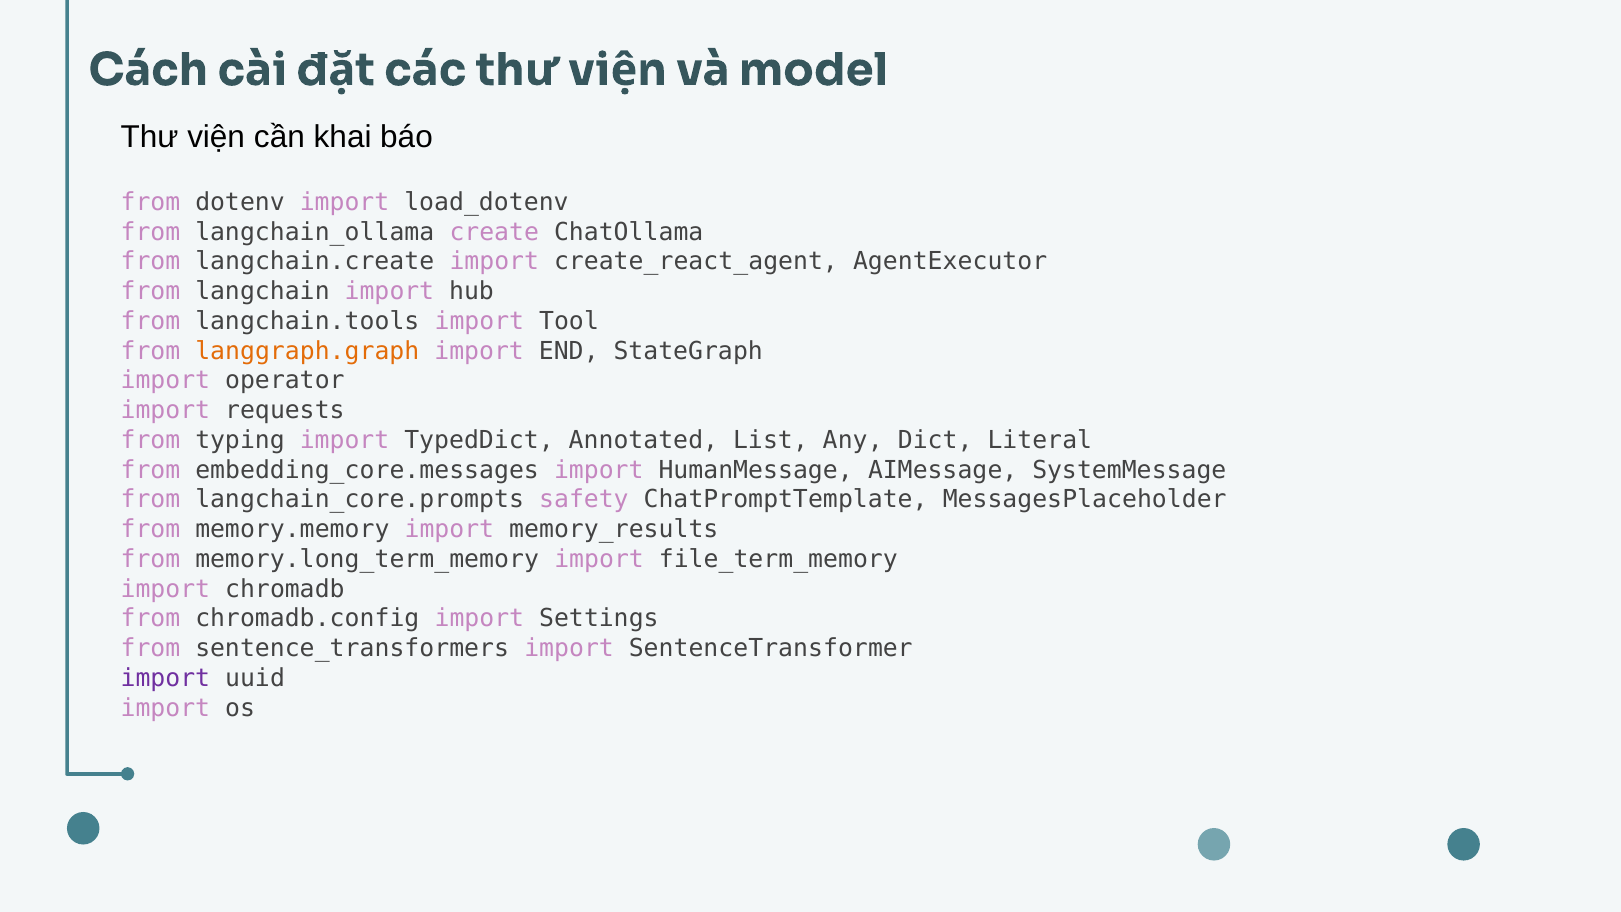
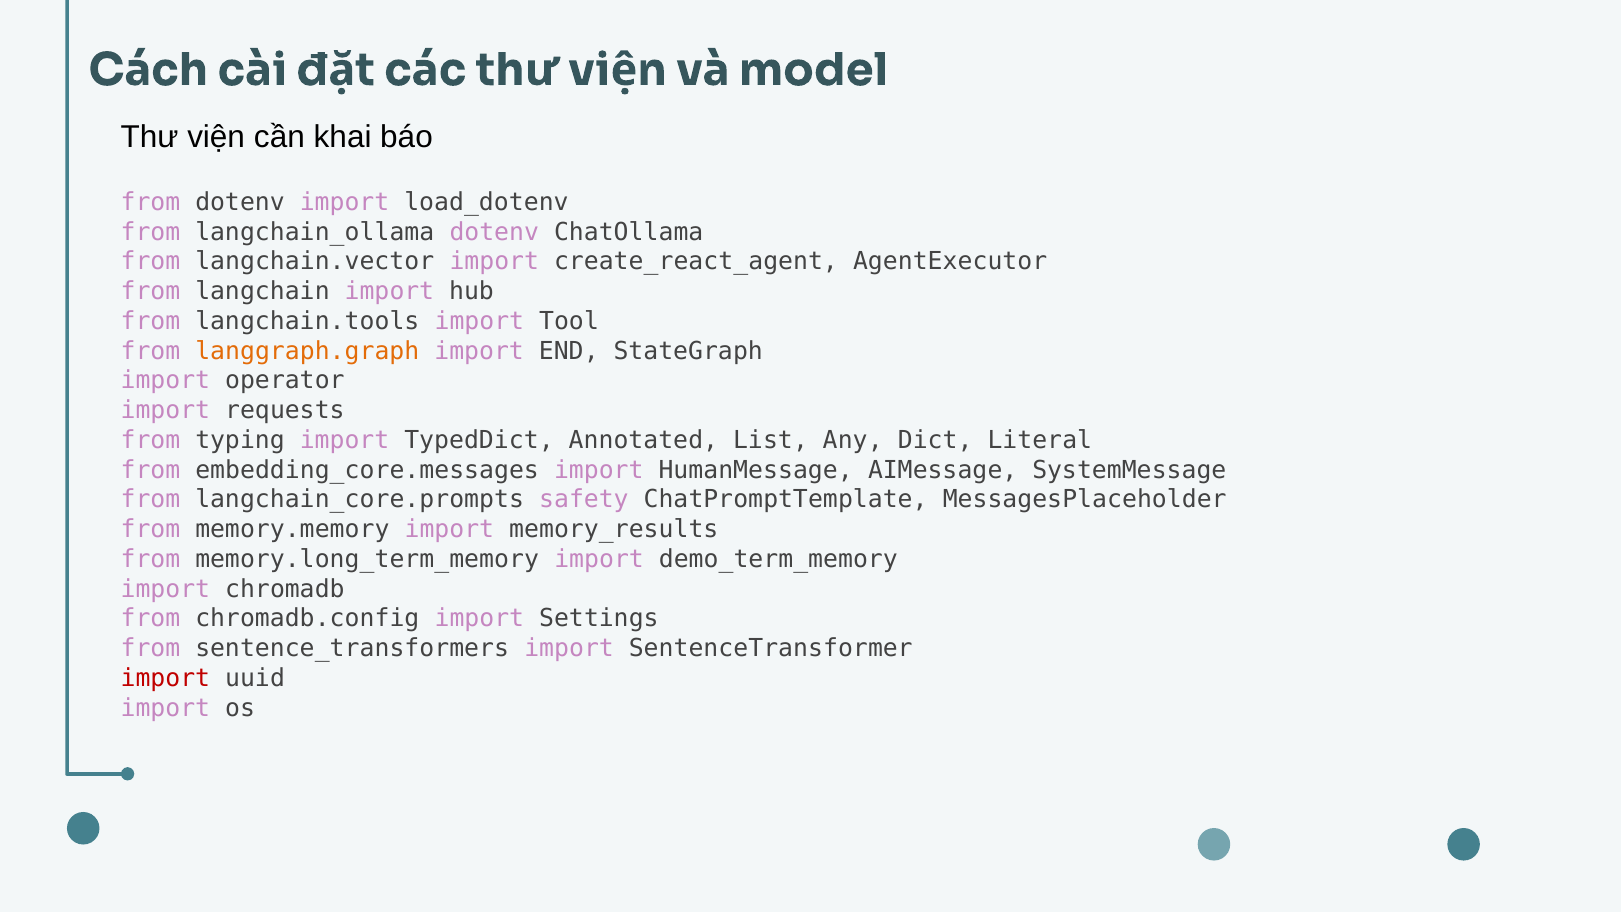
langchain_ollama create: create -> dotenv
langchain.create: langchain.create -> langchain.vector
file_term_memory: file_term_memory -> demo_term_memory
import at (165, 678) colour: purple -> red
